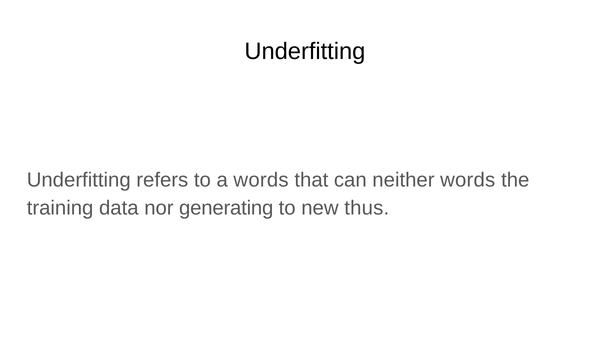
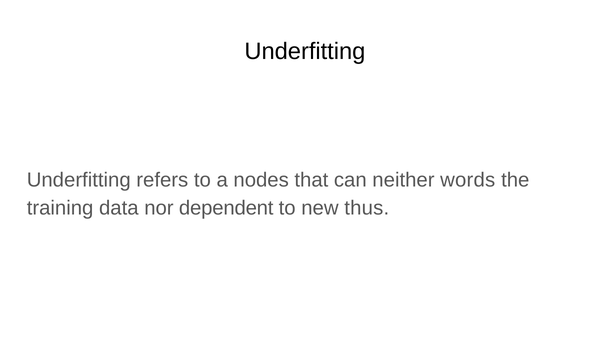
a words: words -> nodes
generating: generating -> dependent
